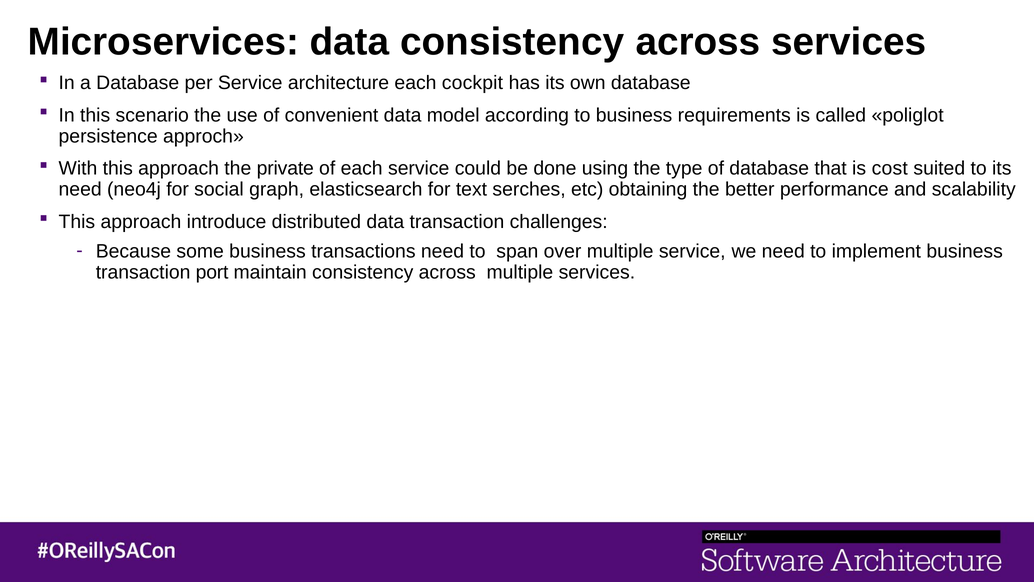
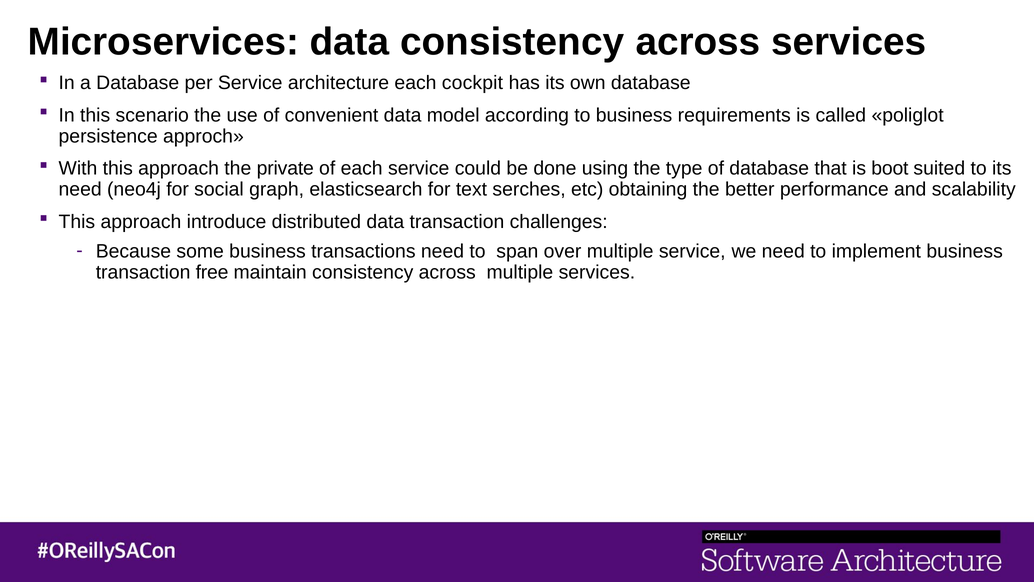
cost: cost -> boot
port: port -> free
